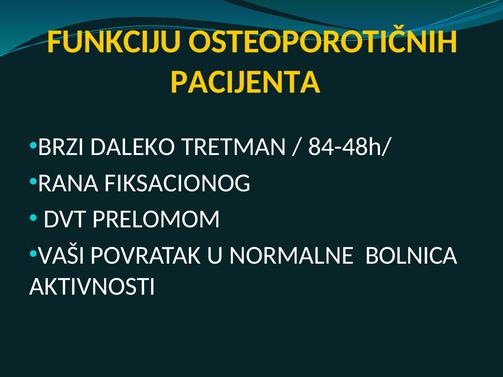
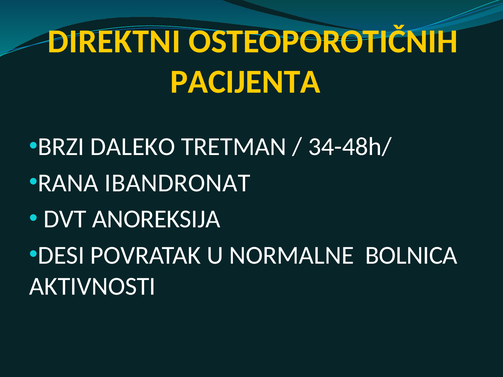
FUNKCIJU: FUNKCIJU -> DIREKTNI
84-48h/: 84-48h/ -> 34-48h/
FIKSACIONOG: FIKSACIONOG -> IBANDRONAT
PRELOMOM: PRELOMOM -> ANOREKSIJA
VAŠI: VAŠI -> DESI
